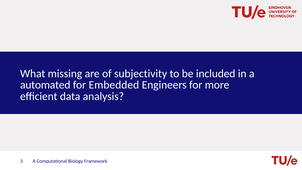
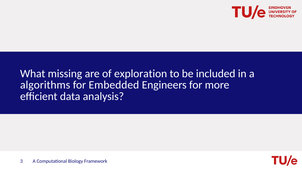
subjectivity: subjectivity -> exploration
automated: automated -> algorithms
